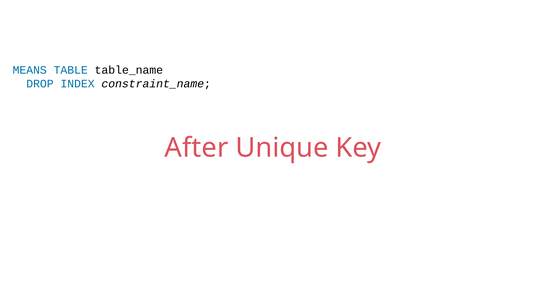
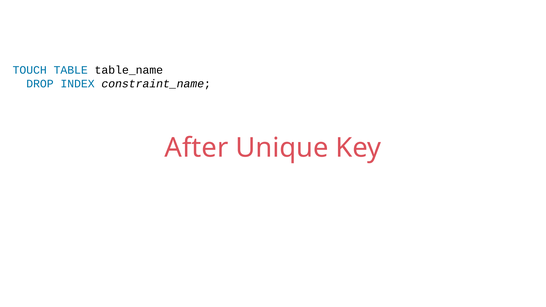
MEANS: MEANS -> TOUCH
